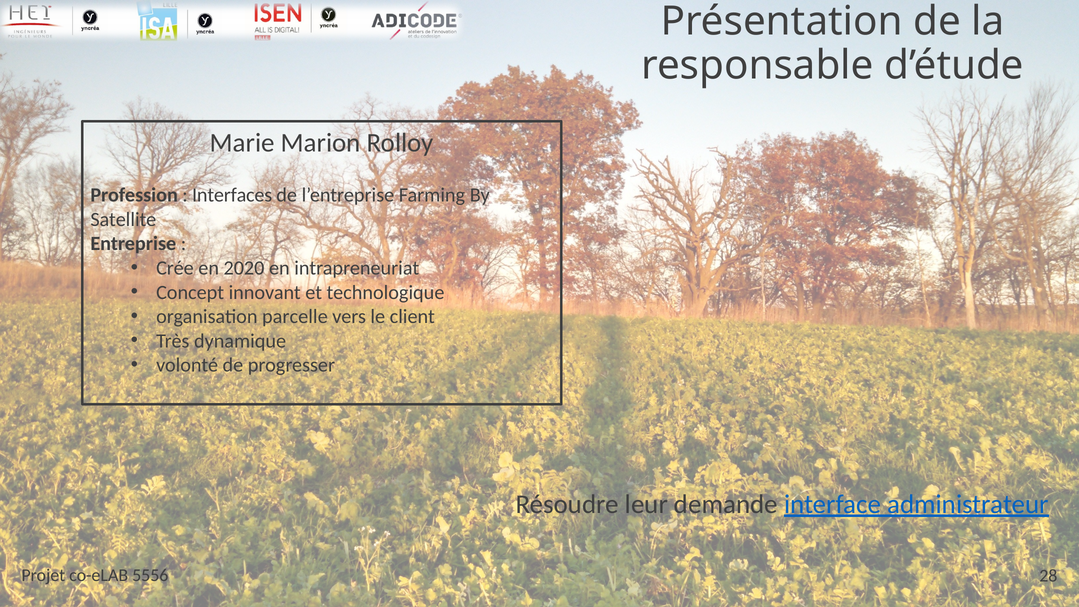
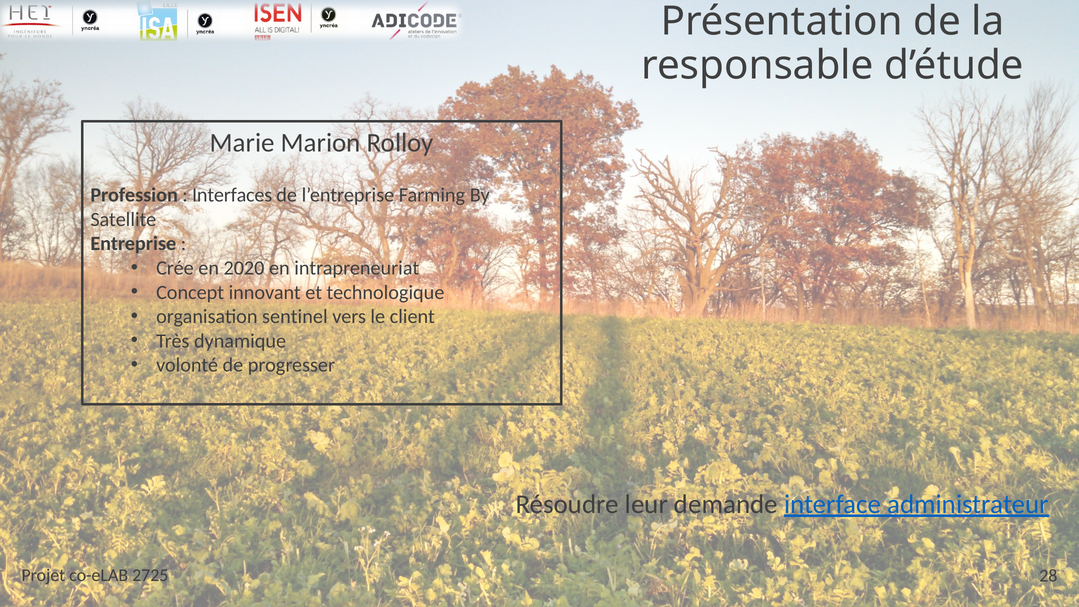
parcelle: parcelle -> sentinel
5556: 5556 -> 2725
